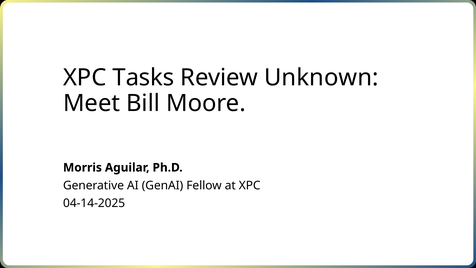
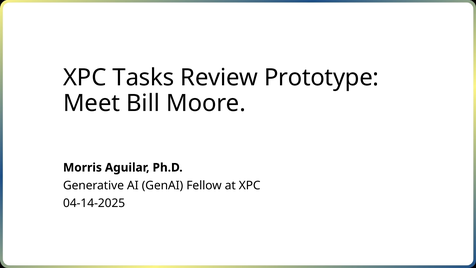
Unknown: Unknown -> Prototype
